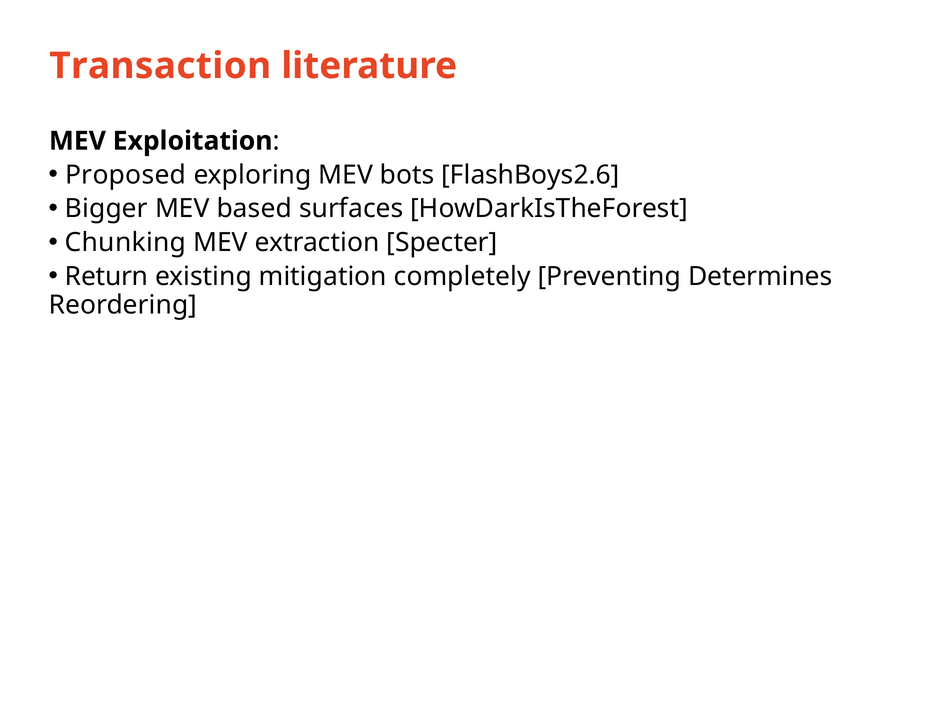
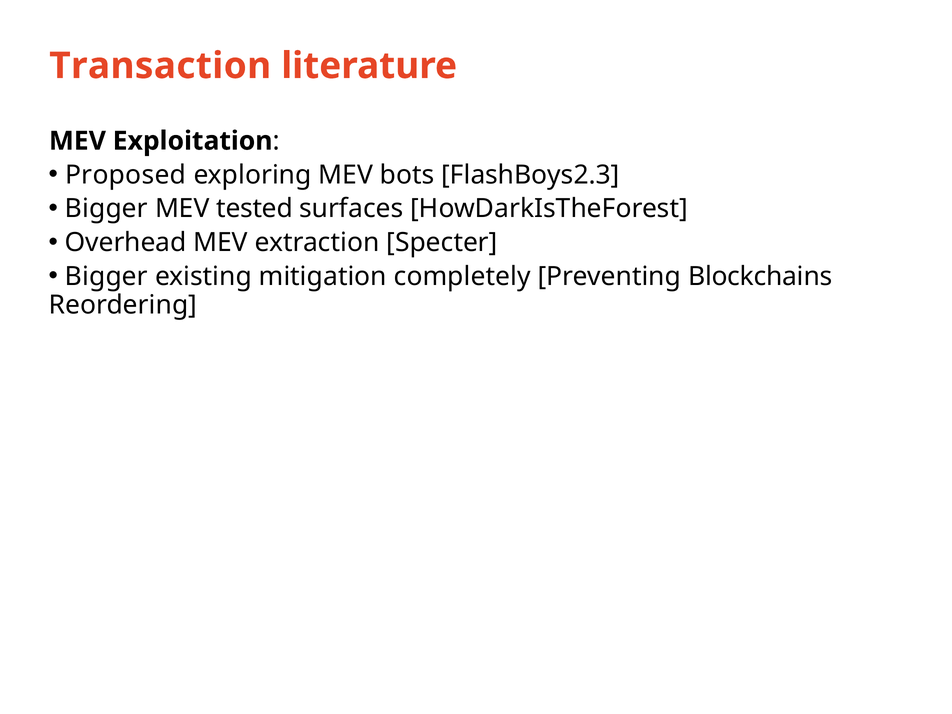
FlashBoys2.6: FlashBoys2.6 -> FlashBoys2.3
based: based -> tested
Chunking: Chunking -> Overhead
Return at (107, 276): Return -> Bigger
Determines: Determines -> Blockchains
